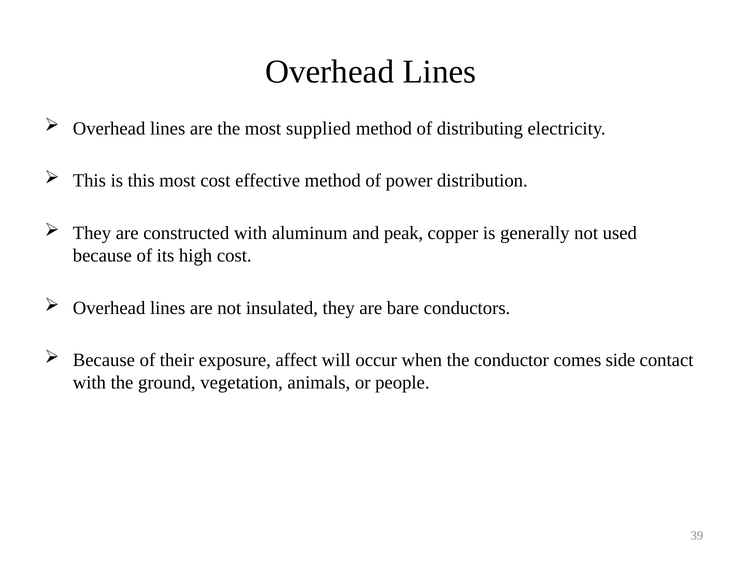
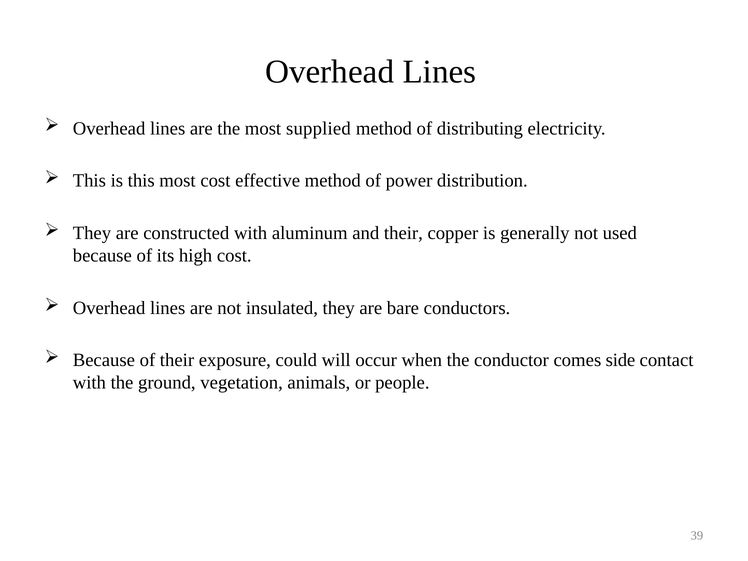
and peak: peak -> their
affect: affect -> could
